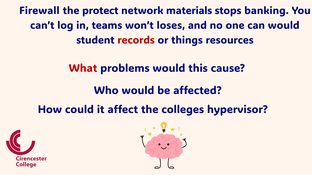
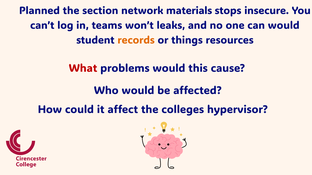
Firewall: Firewall -> Planned
protect: protect -> section
banking: banking -> insecure
loses: loses -> leaks
records colour: red -> orange
